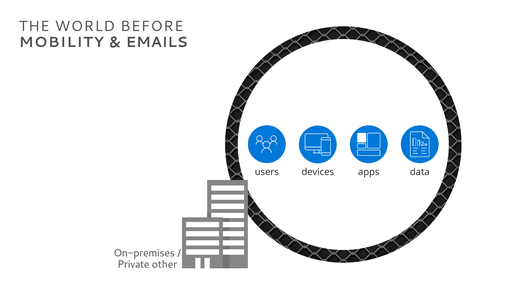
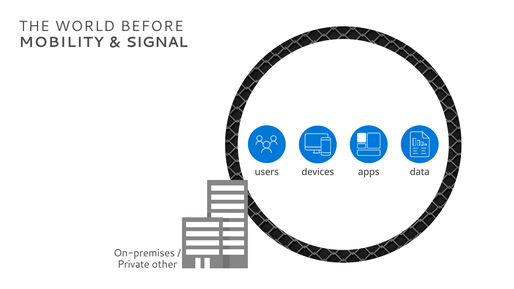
EMAILS: EMAILS -> SIGNAL
